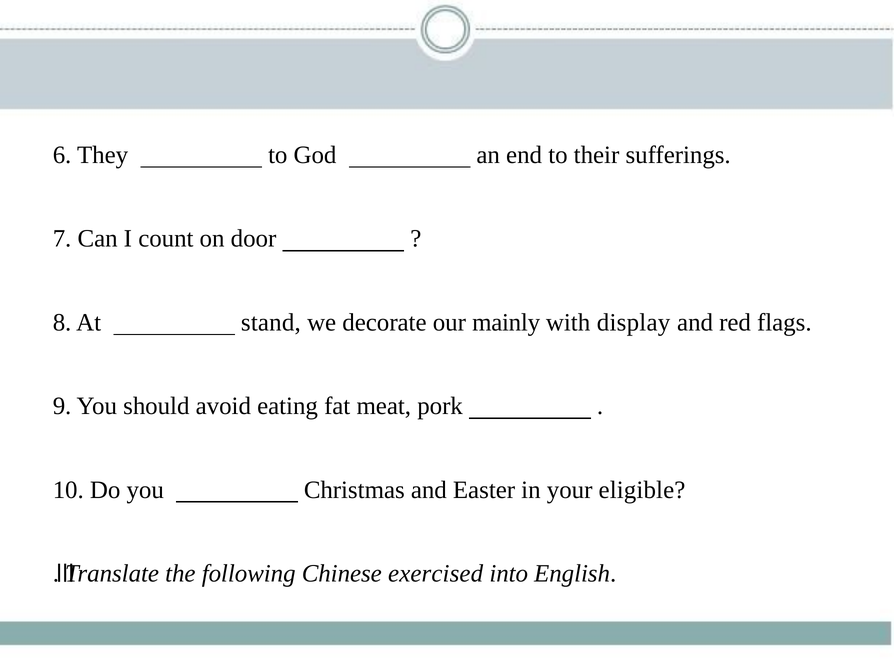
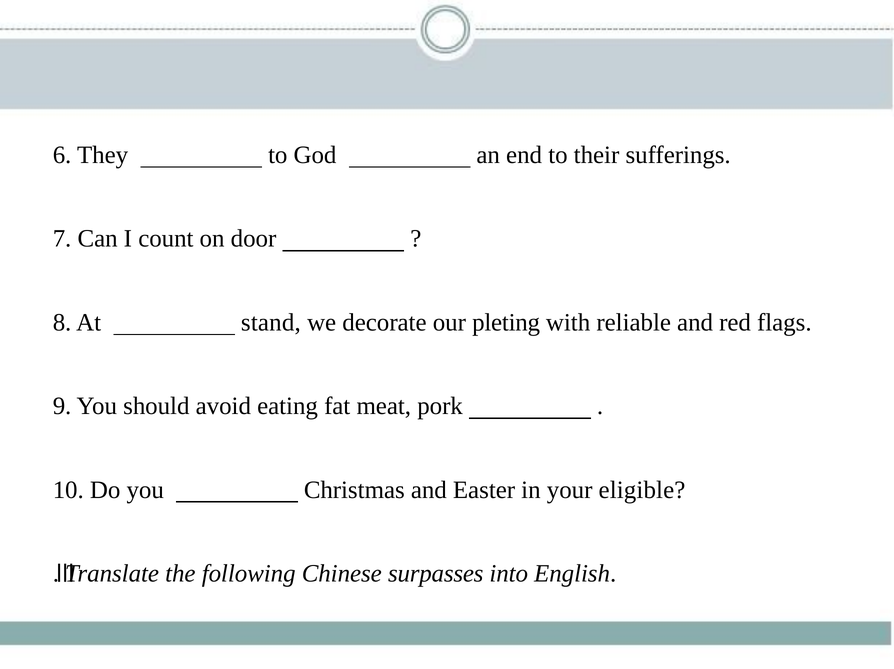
mainly: mainly -> pleting
display: display -> reliable
exercised: exercised -> surpasses
